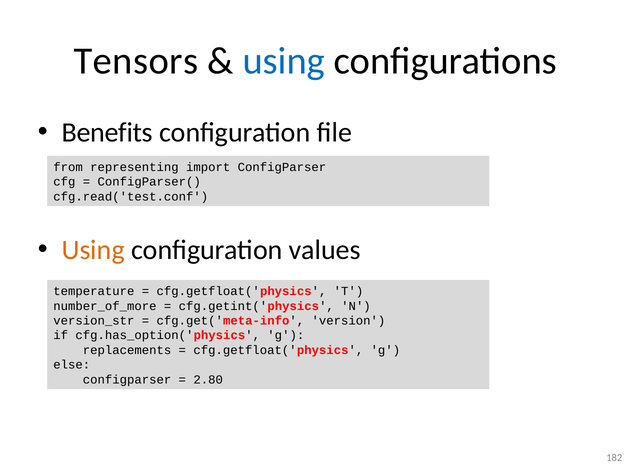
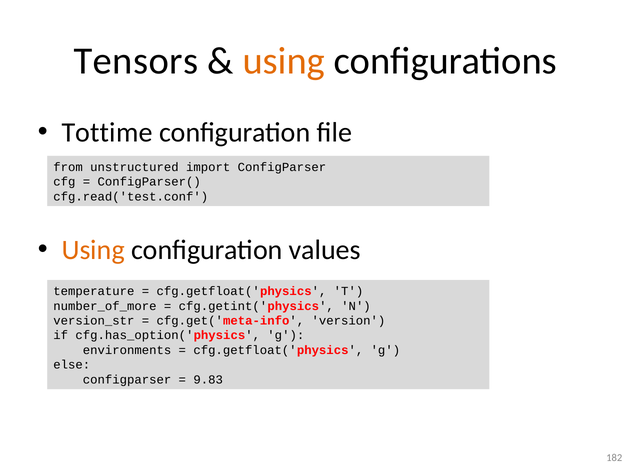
using at (284, 61) colour: blue -> orange
Benefits: Benefits -> Tottime
representing: representing -> unstructured
replacements: replacements -> environments
2.80: 2.80 -> 9.83
